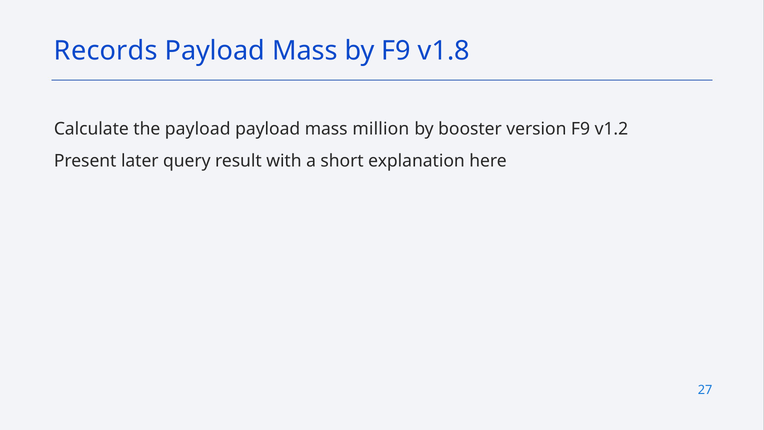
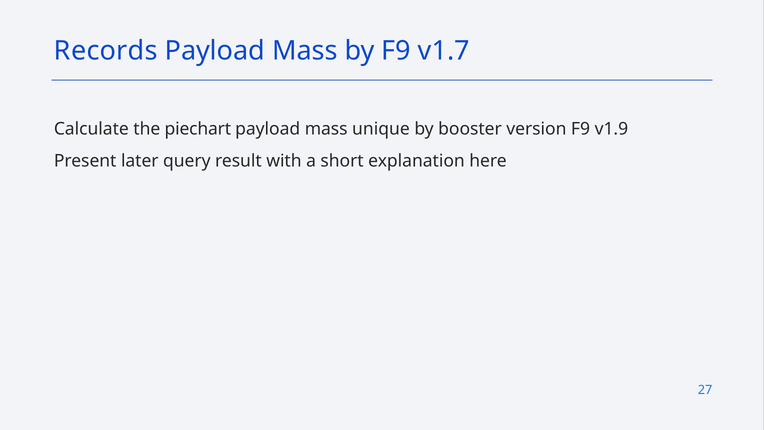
v1.8: v1.8 -> v1.7
the payload: payload -> piechart
million: million -> unique
v1.2: v1.2 -> v1.9
